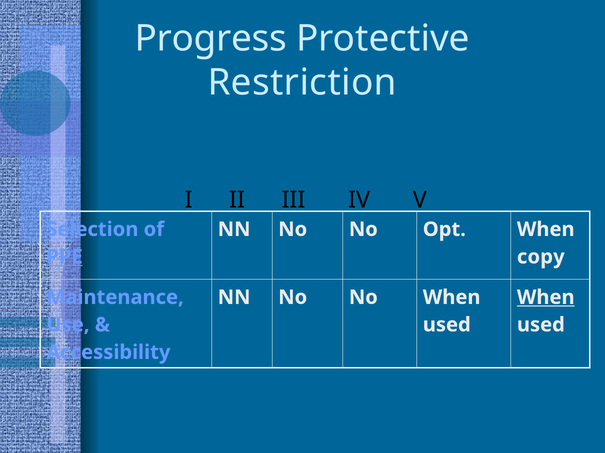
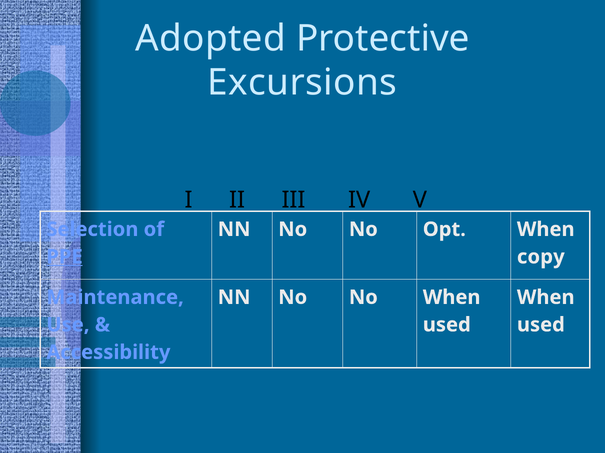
Progress: Progress -> Adopted
Restriction: Restriction -> Excursions
When at (546, 298) underline: present -> none
